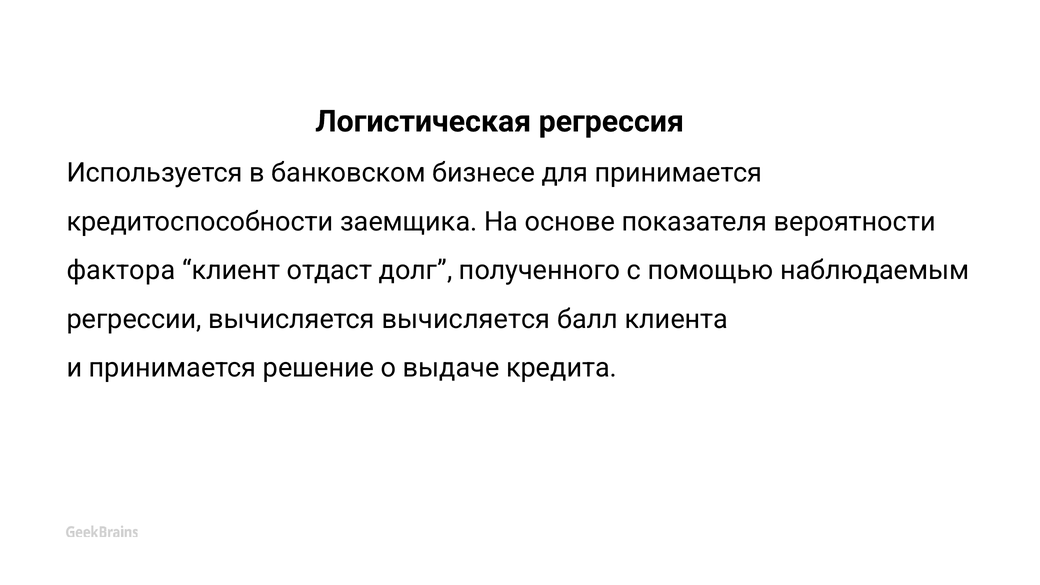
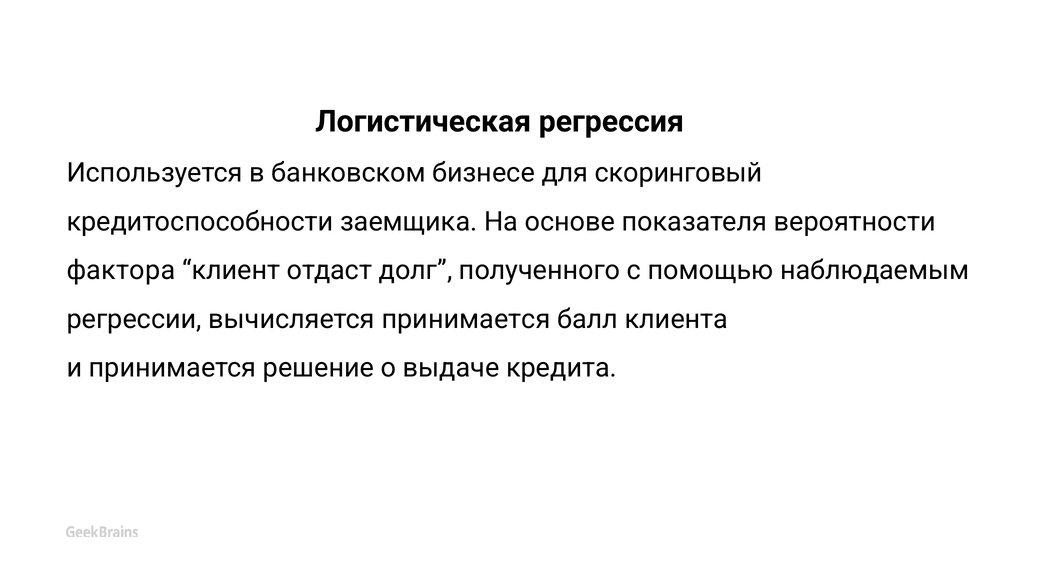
для принимается: принимается -> скоринговый
вычисляется вычисляется: вычисляется -> принимается
